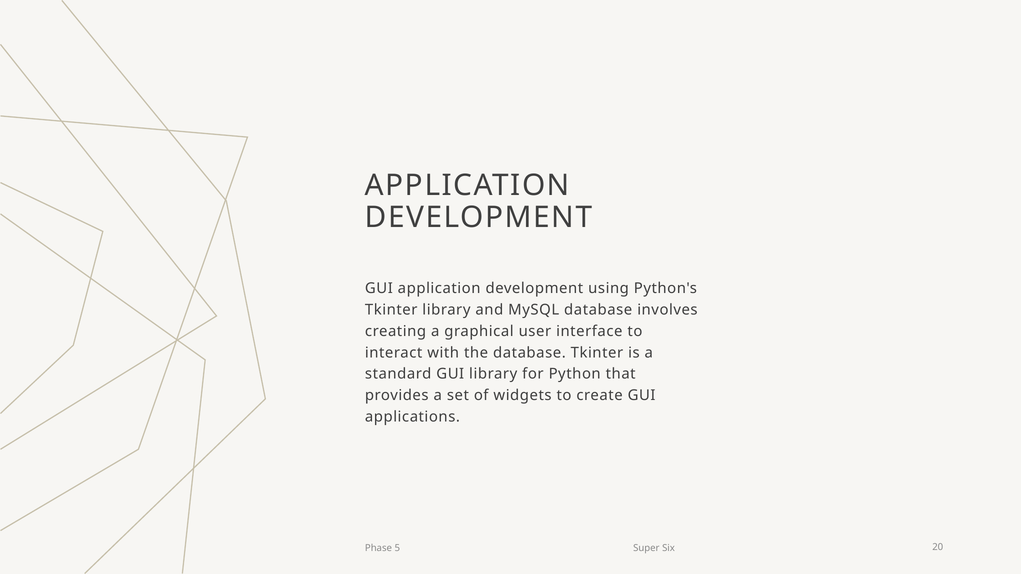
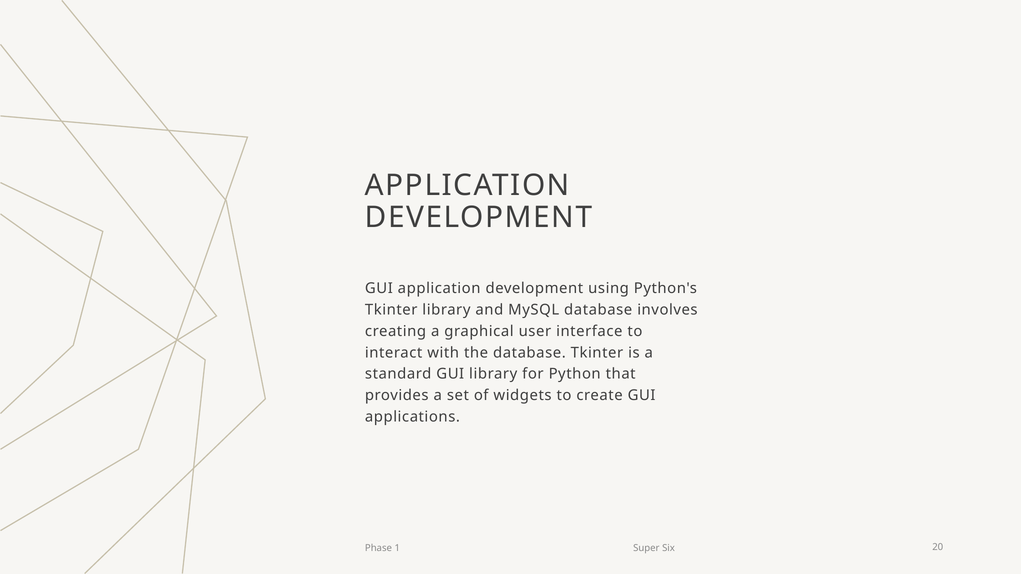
5: 5 -> 1
